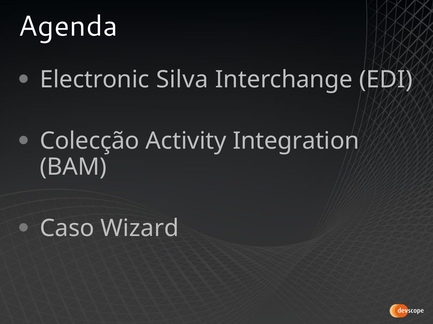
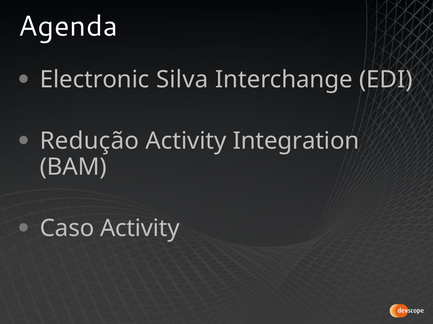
Colecção: Colecção -> Redução
Caso Wizard: Wizard -> Activity
